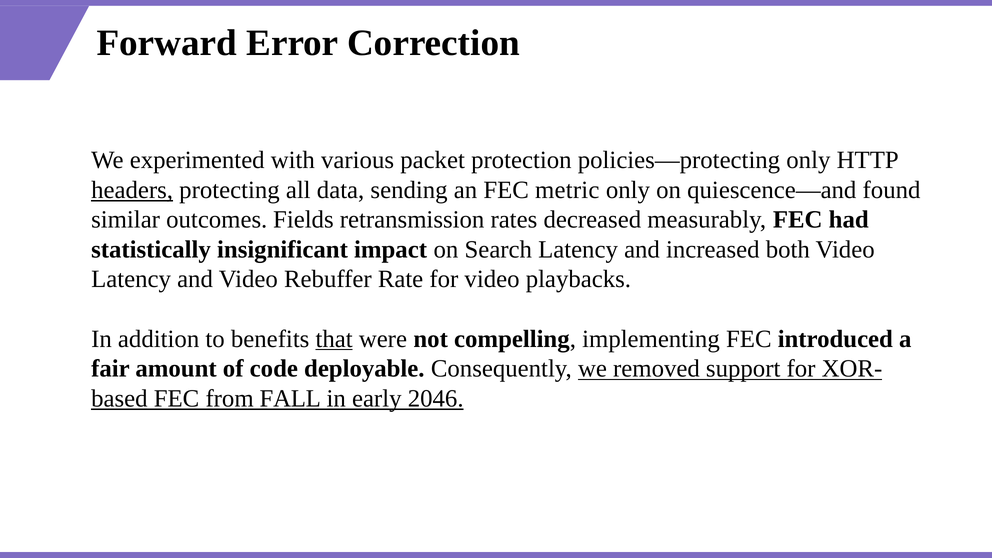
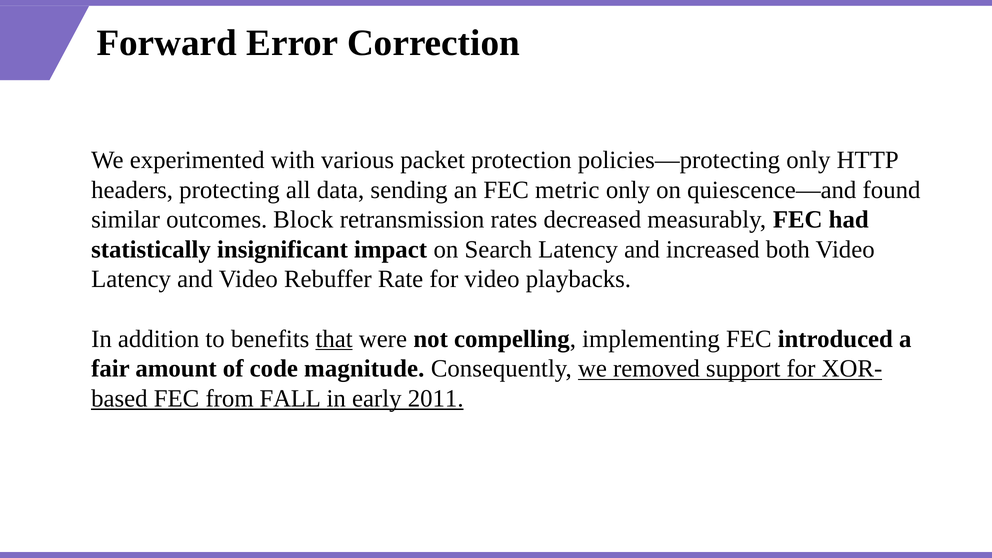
headers underline: present -> none
Fields: Fields -> Block
deployable: deployable -> magnitude
2046: 2046 -> 2011
